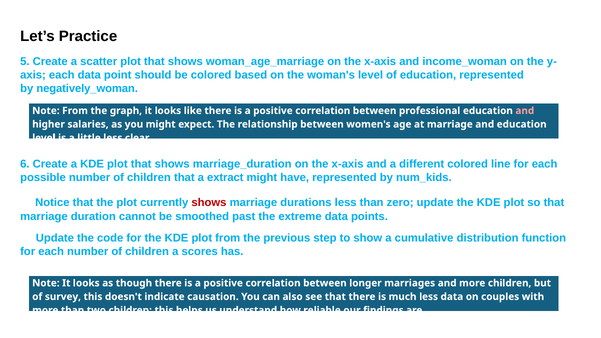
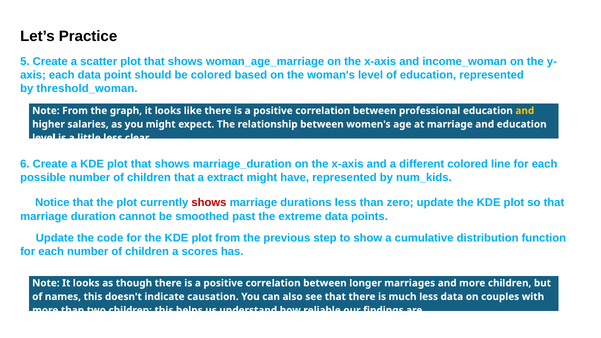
negatively_woman: negatively_woman -> threshold_woman
and at (525, 111) colour: pink -> yellow
survey: survey -> names
